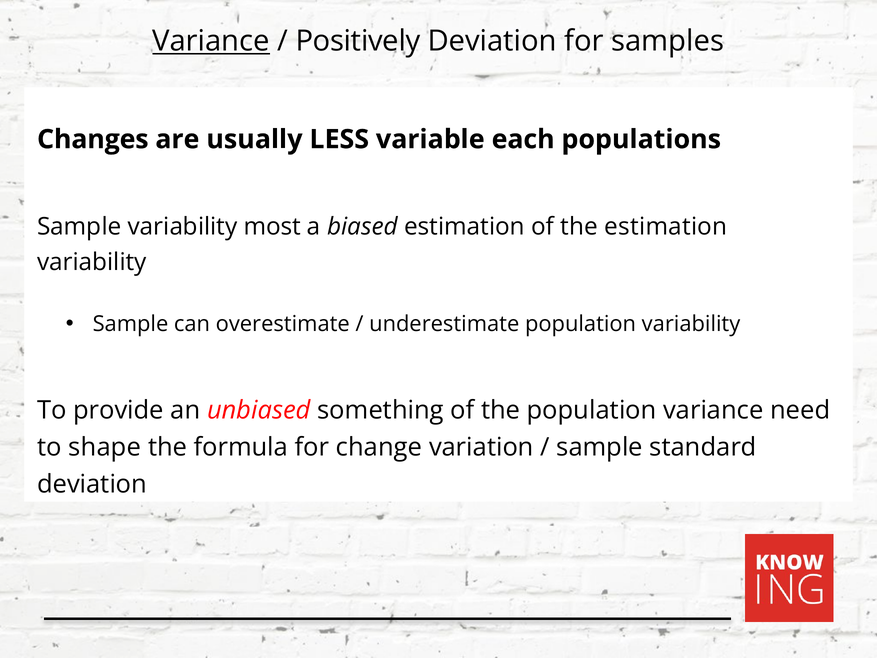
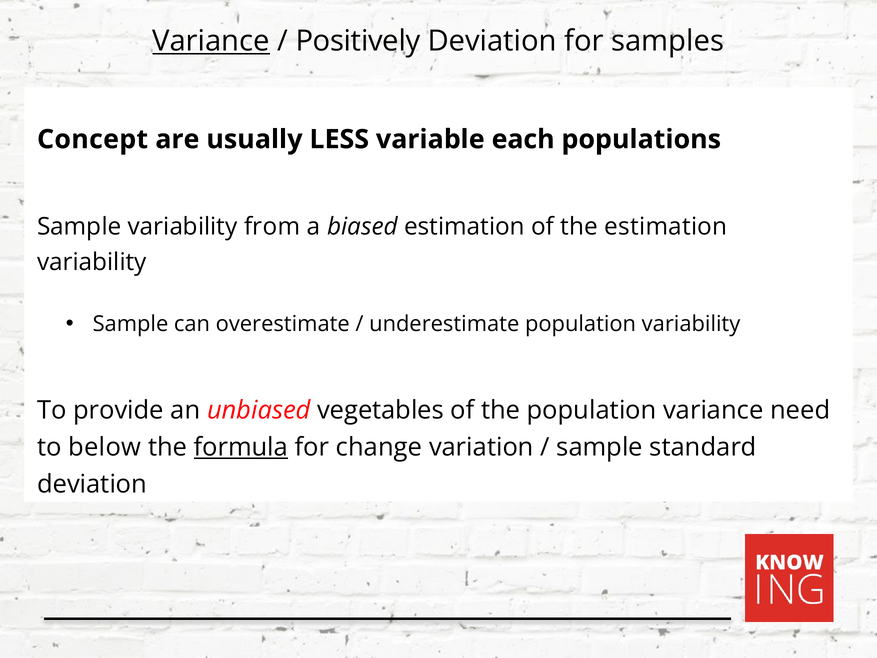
Changes: Changes -> Concept
most: most -> from
something: something -> vegetables
shape: shape -> below
formula underline: none -> present
